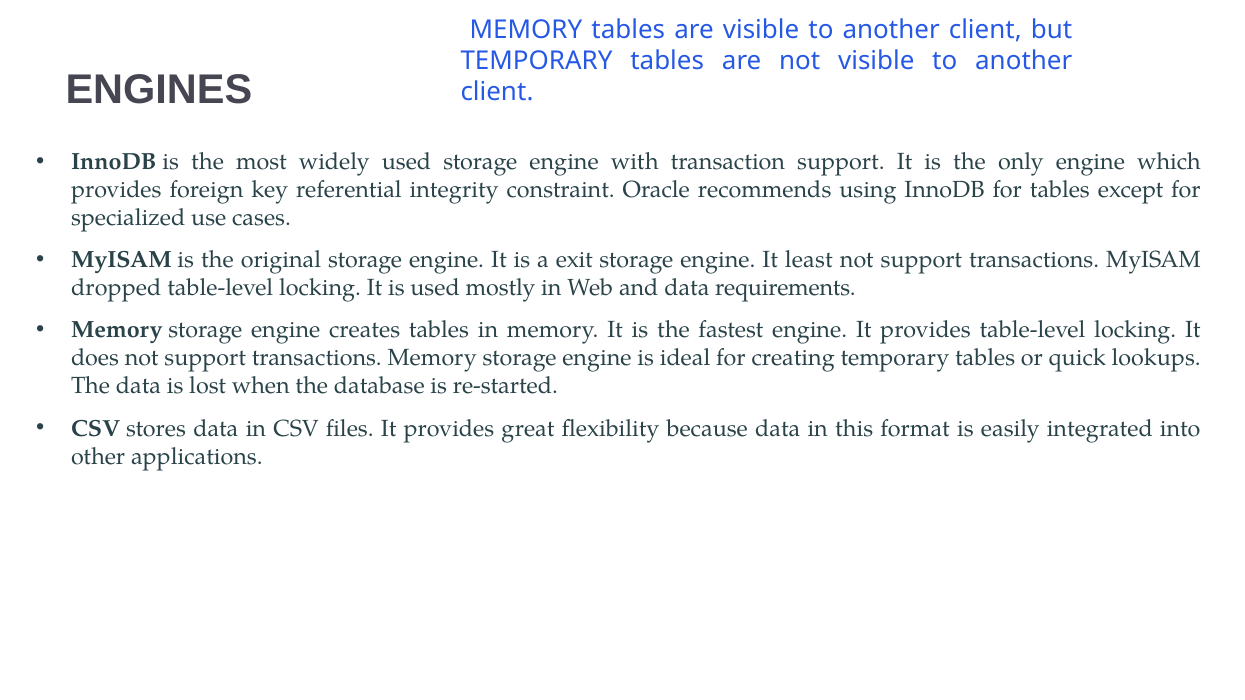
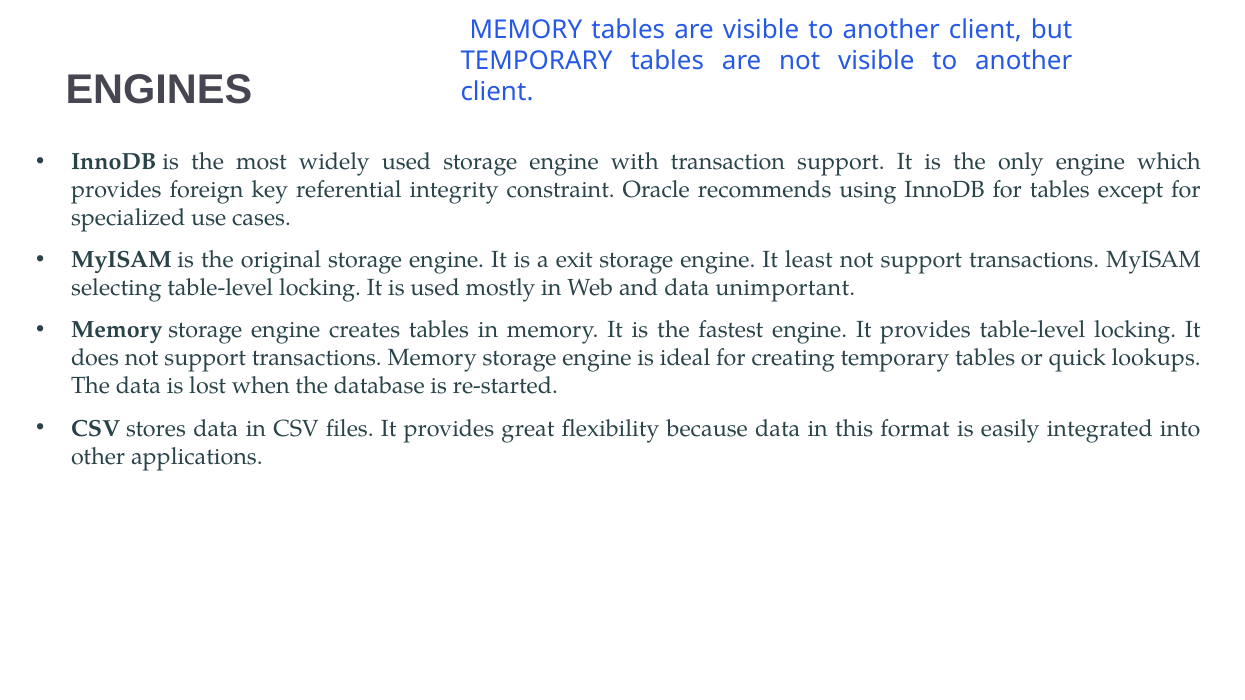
dropped: dropped -> selecting
requirements: requirements -> unimportant
